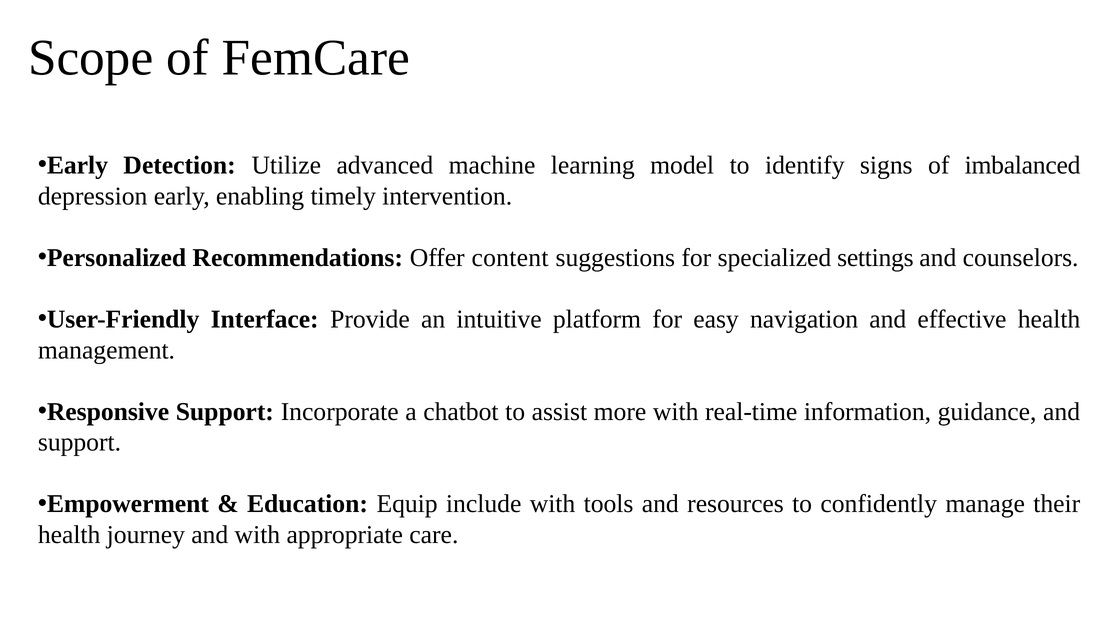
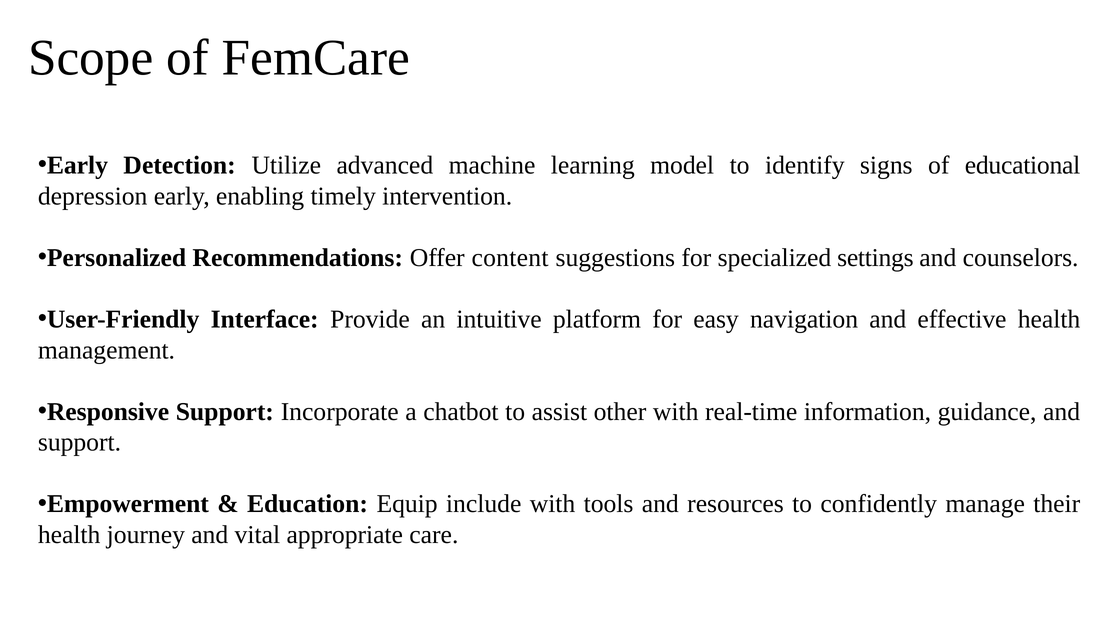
imbalanced: imbalanced -> educational
more: more -> other
and with: with -> vital
